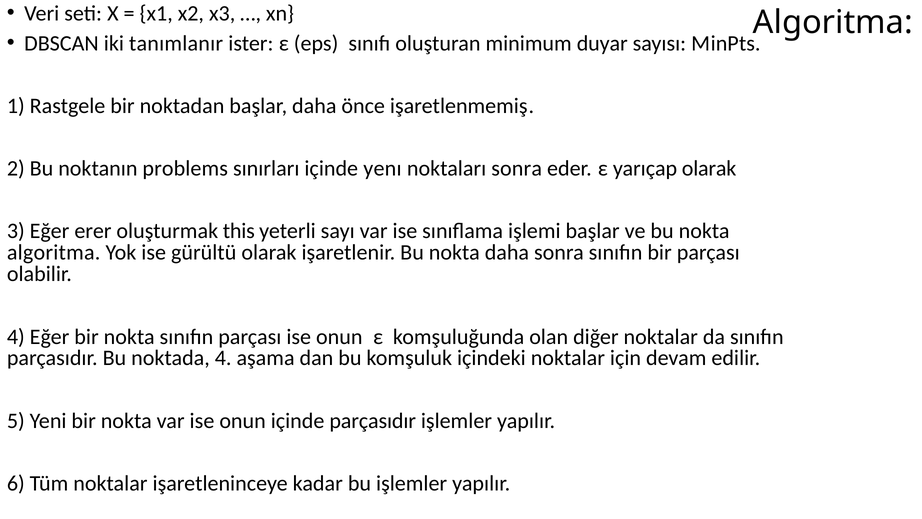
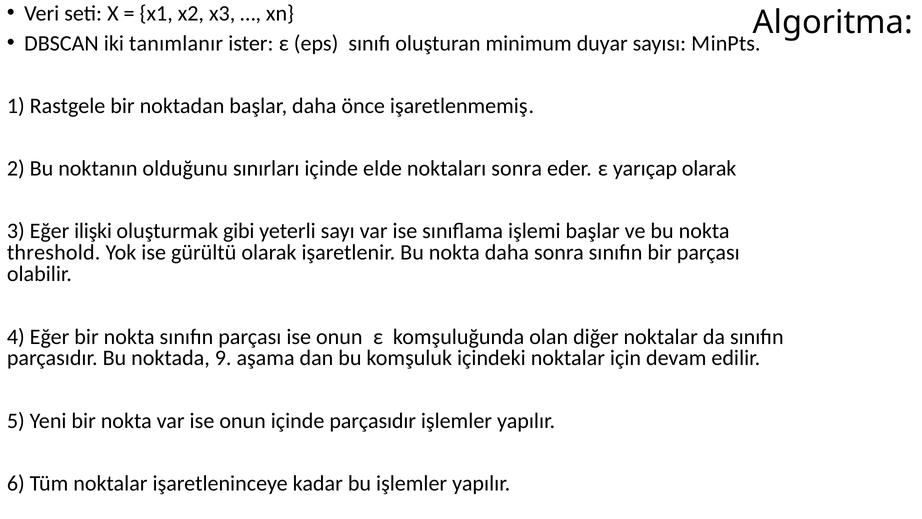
problems: problems -> olduğunu
yenı: yenı -> elde
erer: erer -> ilişki
this: this -> gibi
algoritma at (54, 252): algoritma -> threshold
noktada 4: 4 -> 9
